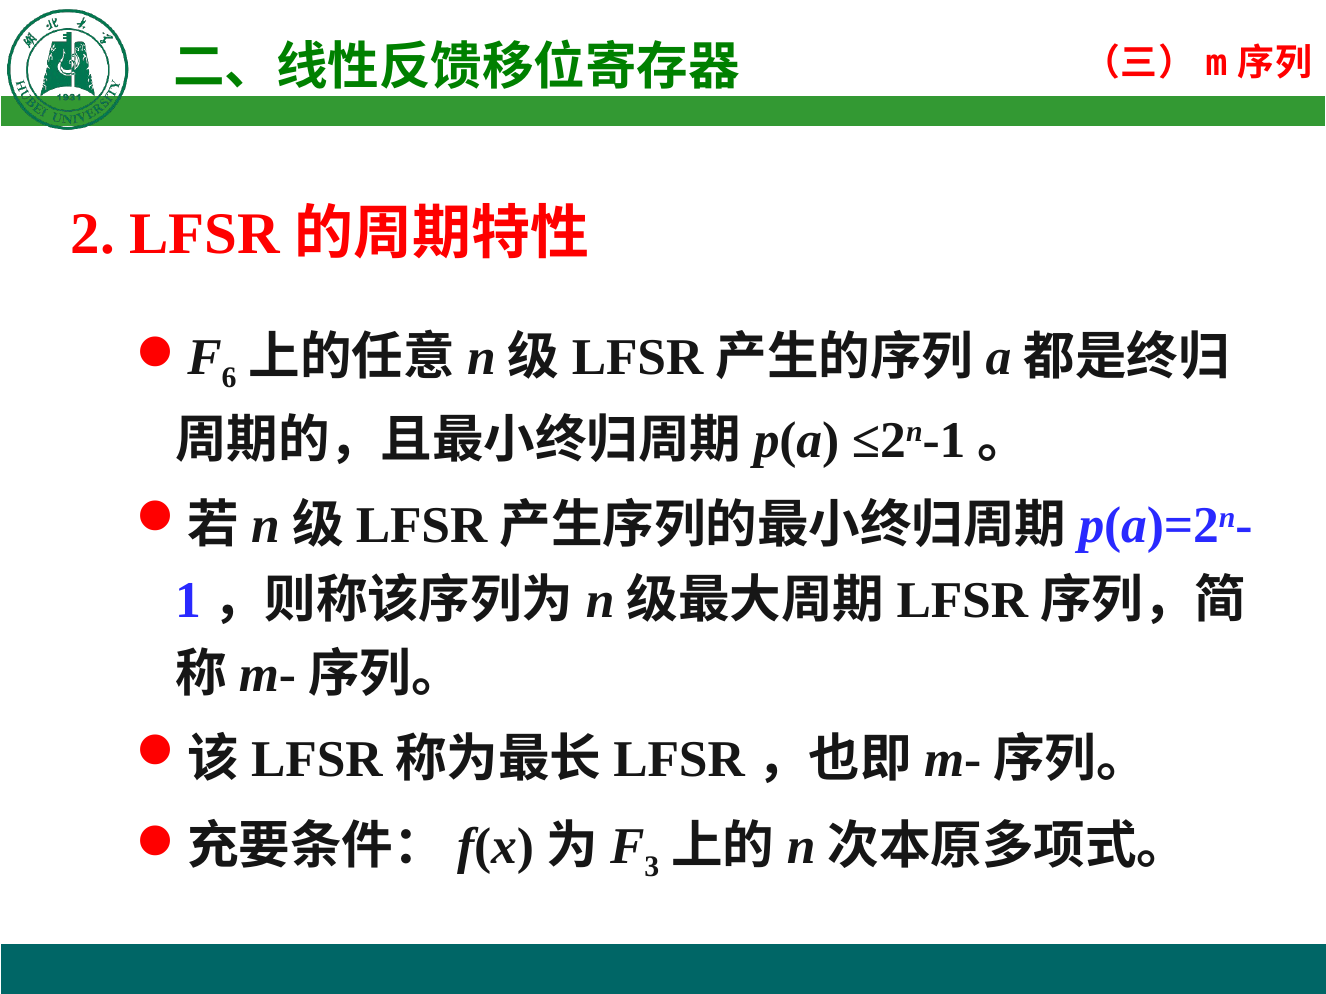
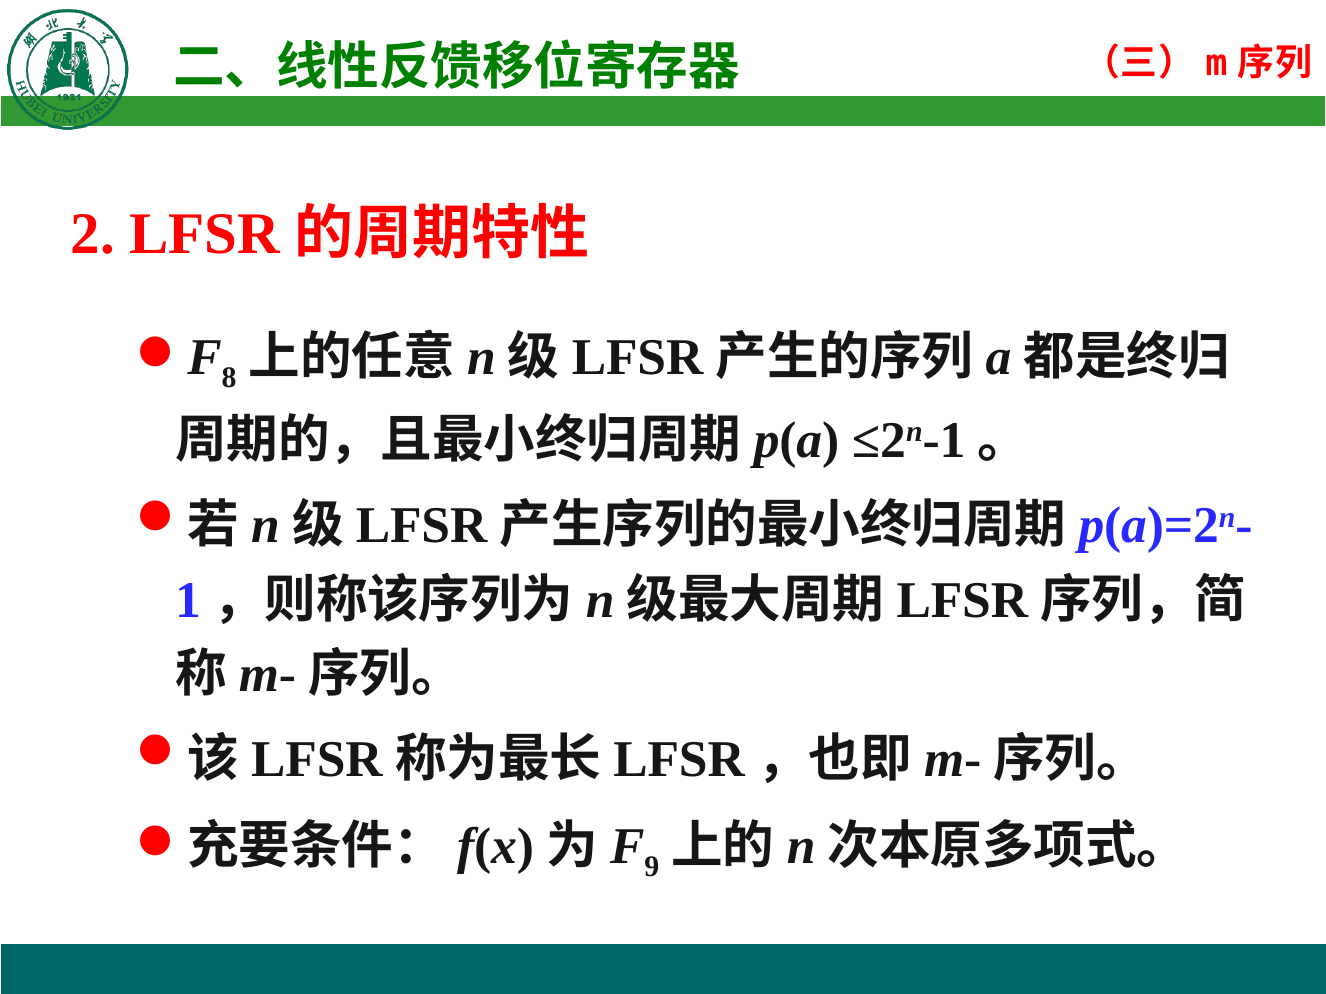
6: 6 -> 8
3: 3 -> 9
